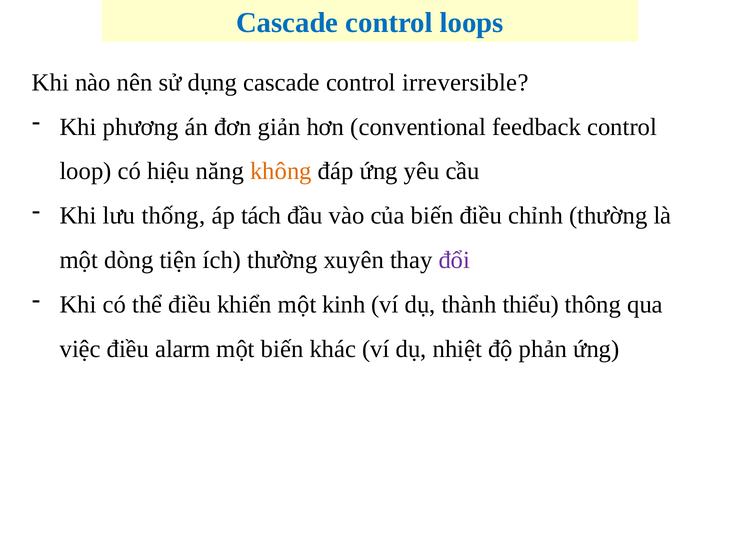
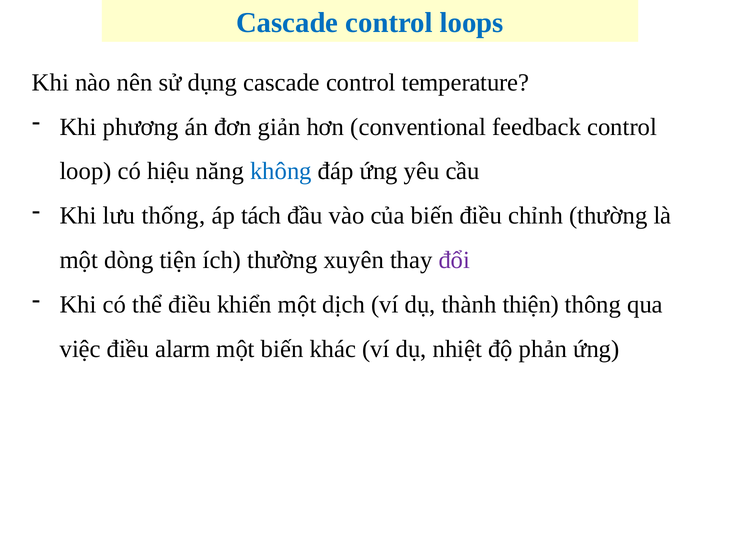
irreversible: irreversible -> temperature
không colour: orange -> blue
kinh: kinh -> dịch
thiểu: thiểu -> thiện
